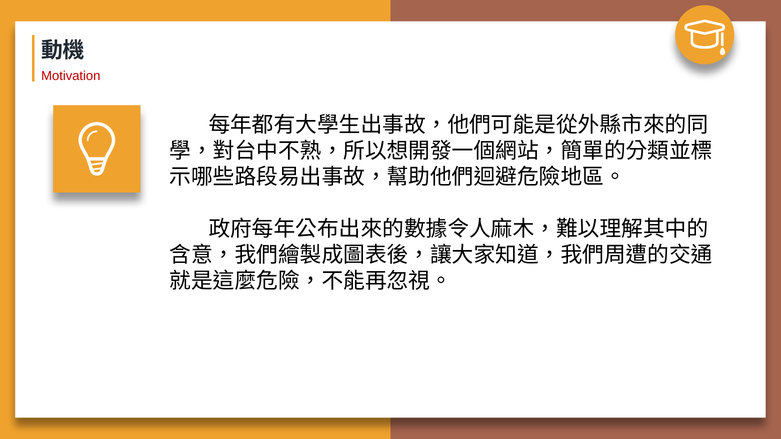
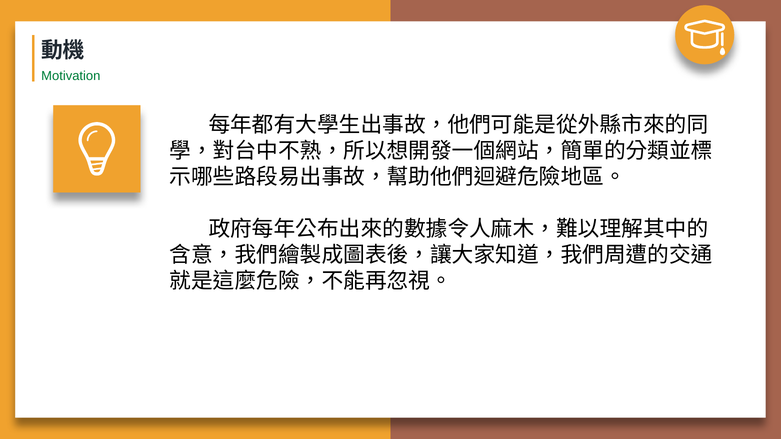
Motivation colour: red -> green
